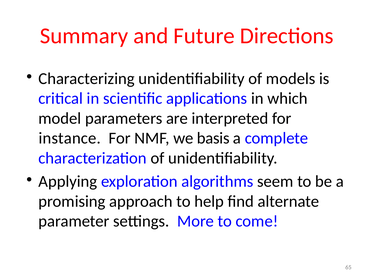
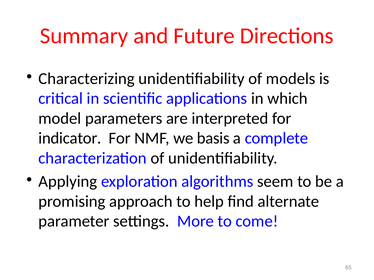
instance: instance -> indicator
